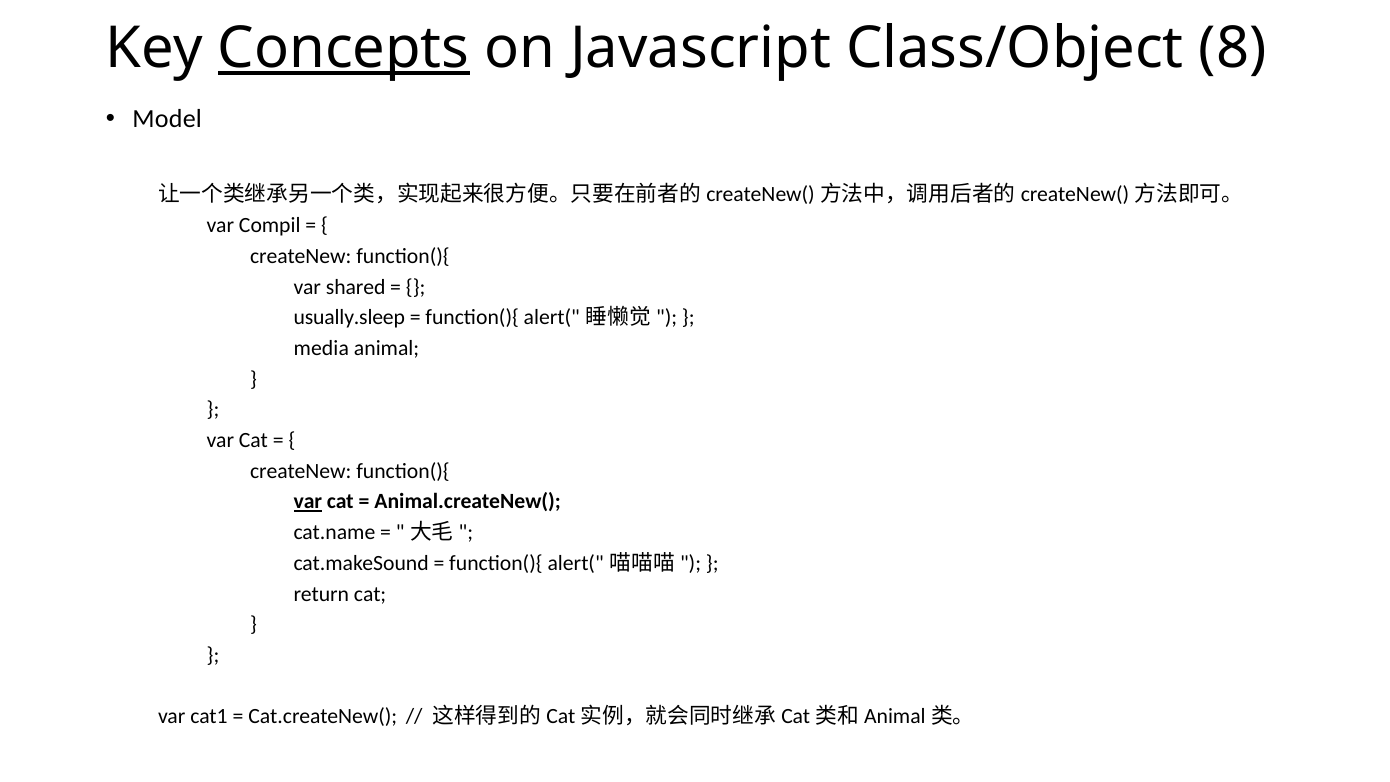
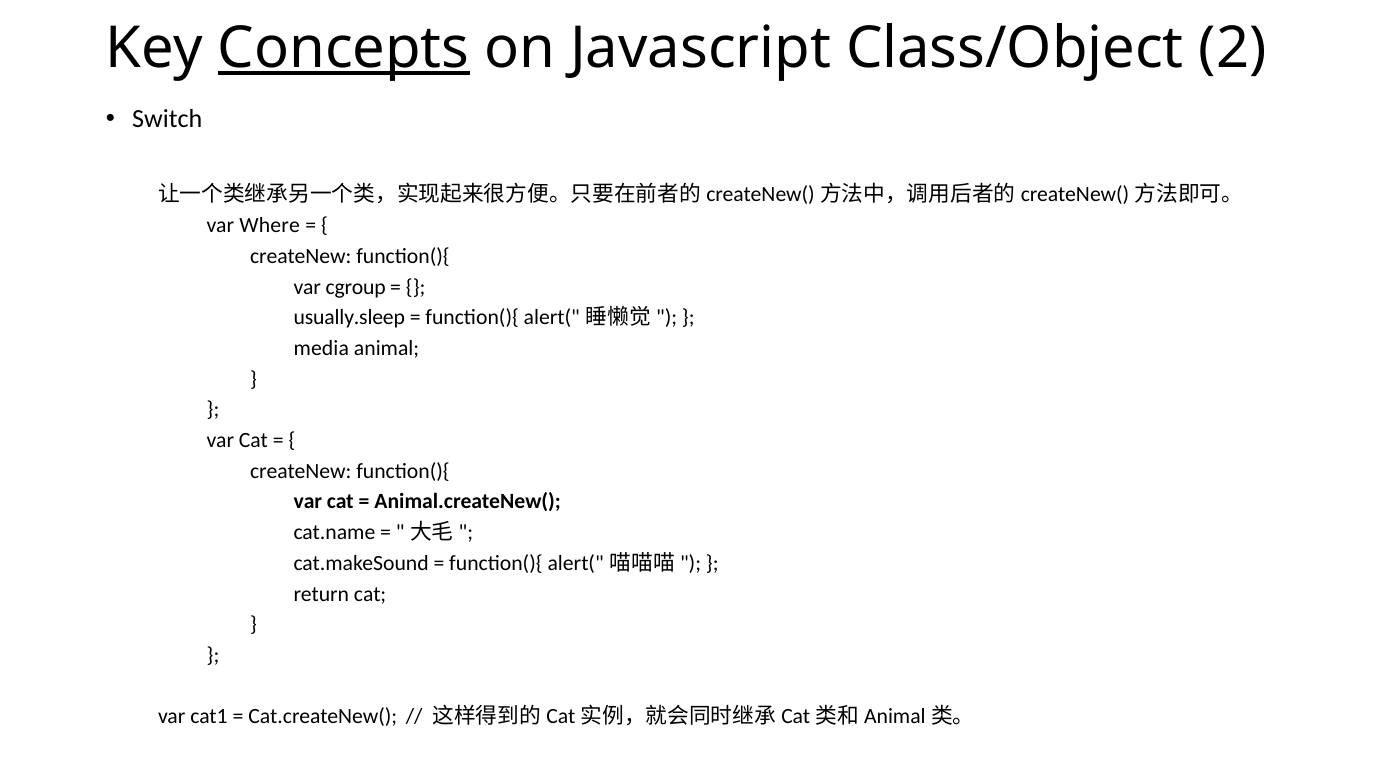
8: 8 -> 2
Model: Model -> Switch
Compil: Compil -> Where
shared: shared -> cgroup
var at (308, 502) underline: present -> none
